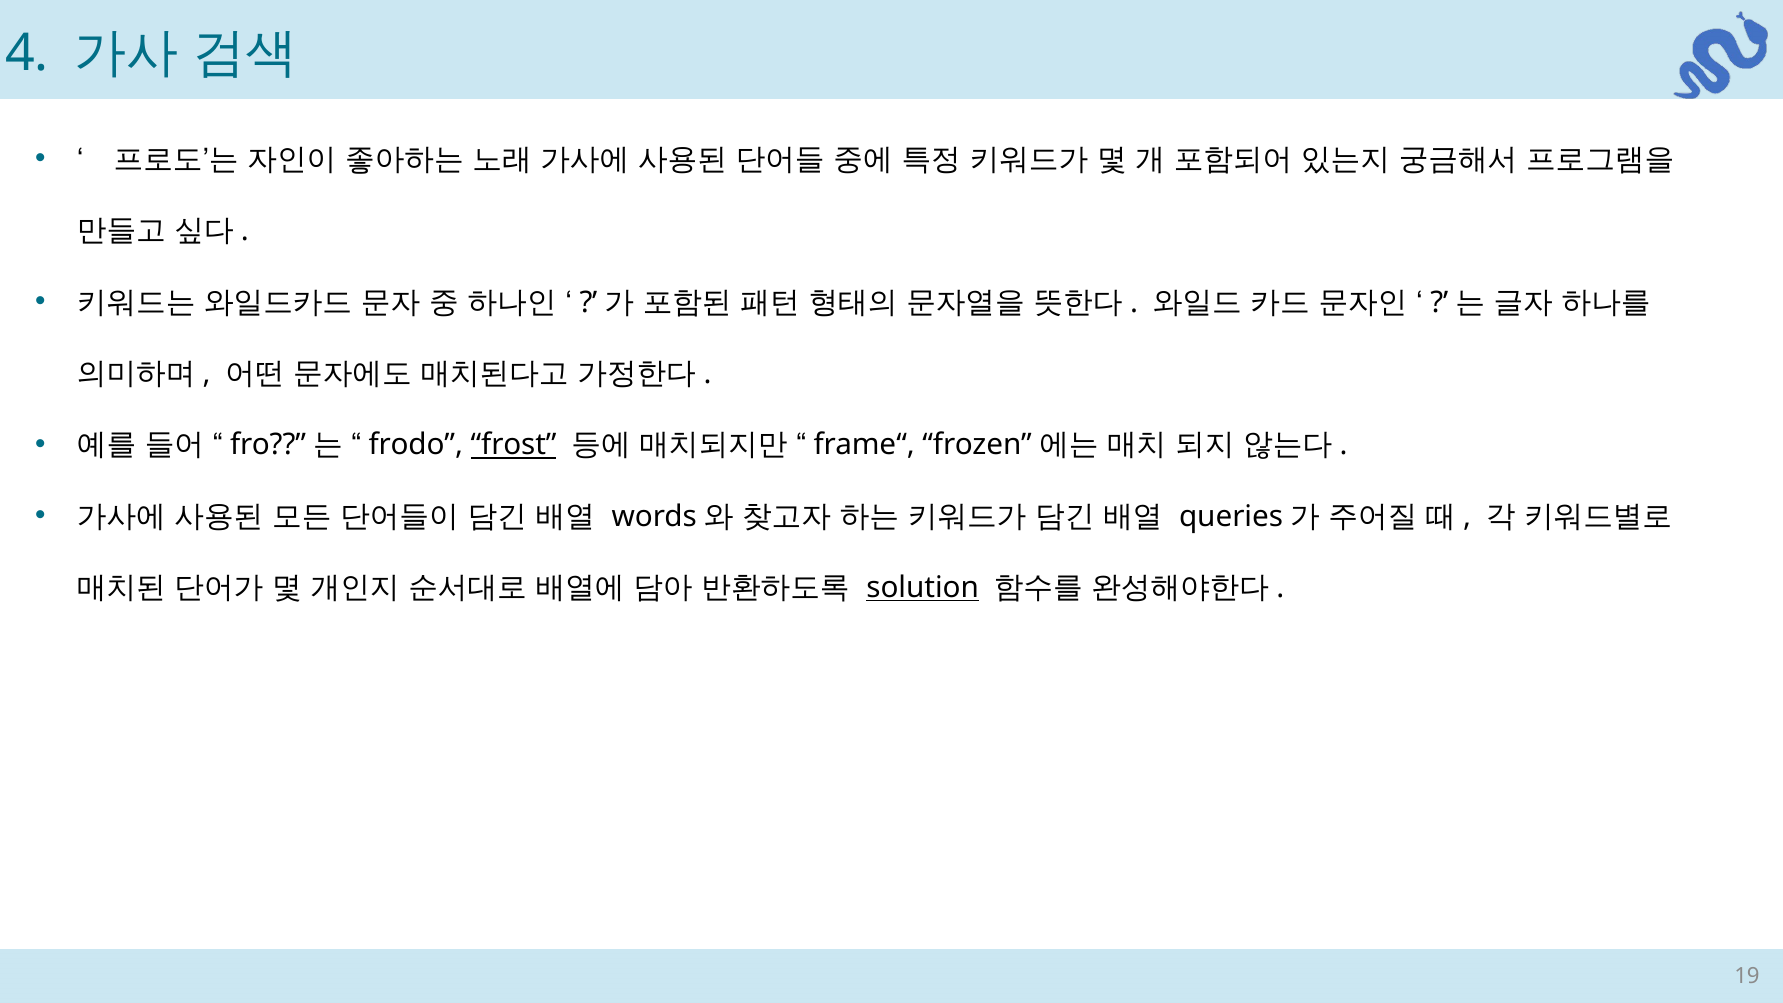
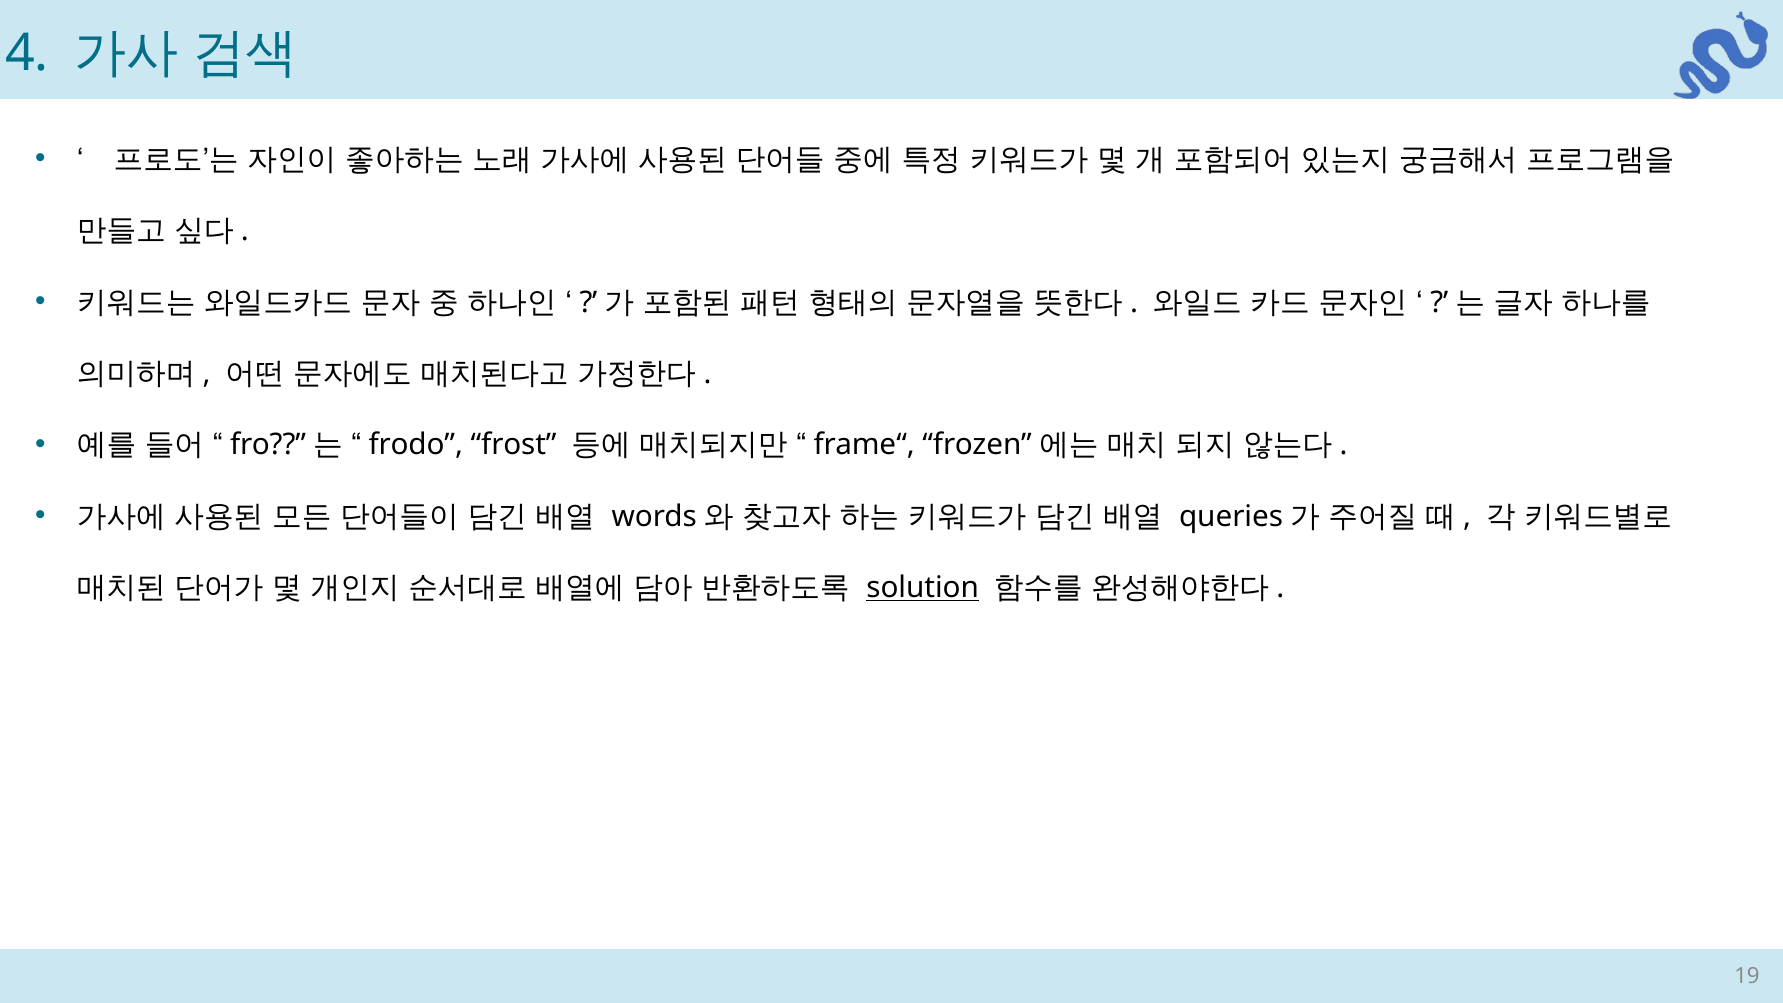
frost underline: present -> none
